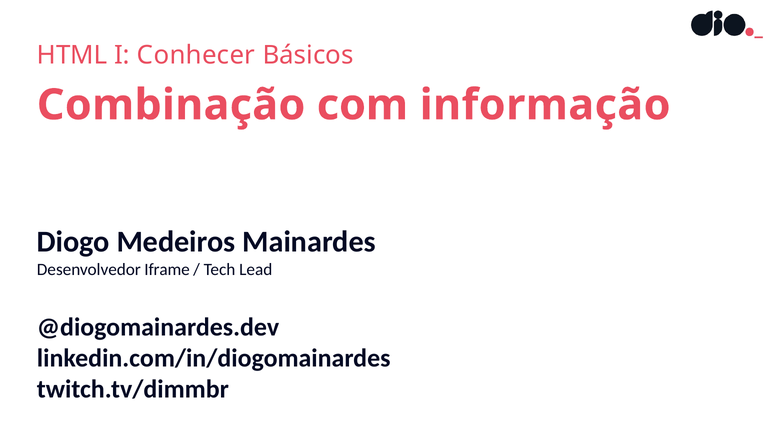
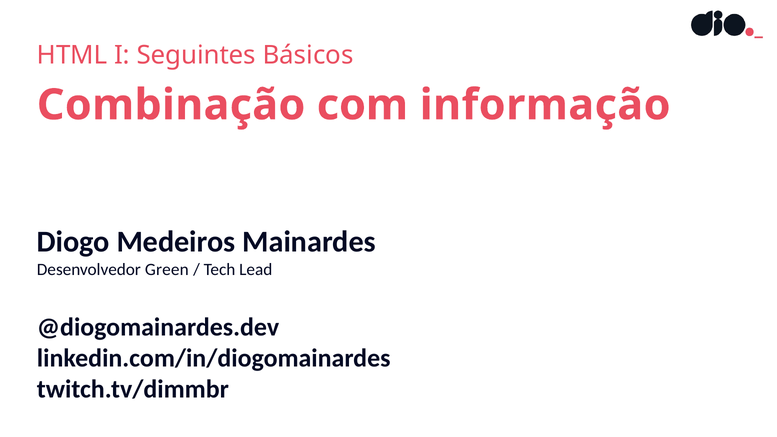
Conhecer: Conhecer -> Seguintes
Iframe: Iframe -> Green
